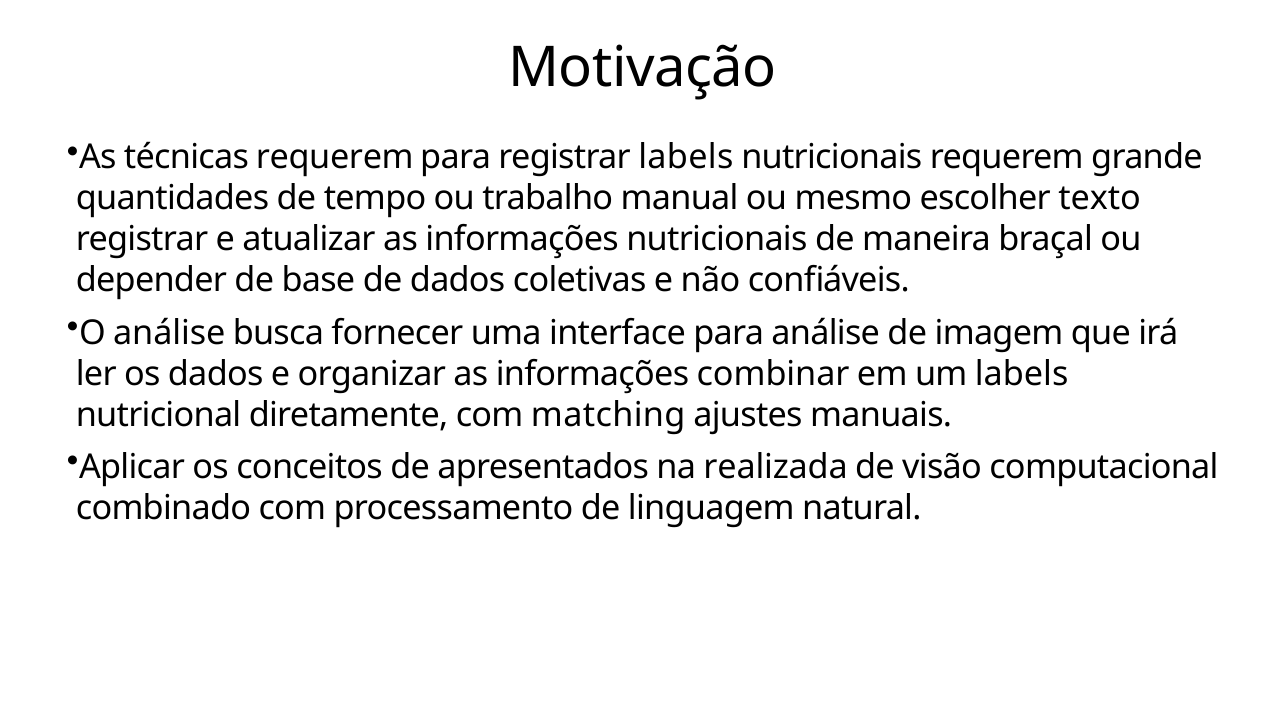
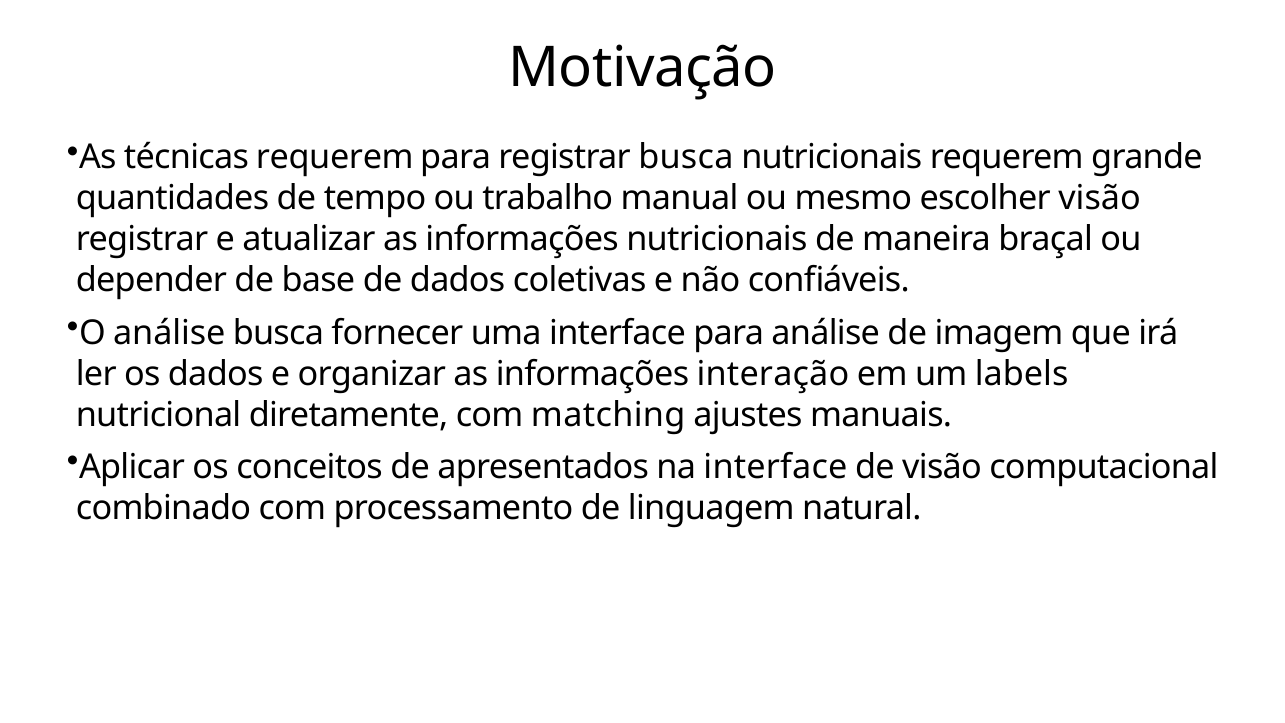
registrar labels: labels -> busca
escolher texto: texto -> visão
combinar: combinar -> interação
na realizada: realizada -> interface
